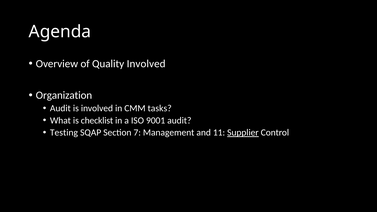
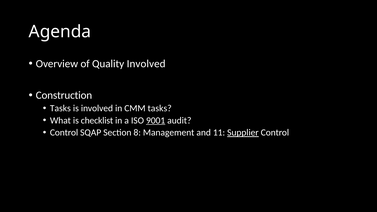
Organization: Organization -> Construction
Audit at (60, 108): Audit -> Tasks
9001 underline: none -> present
Testing at (64, 133): Testing -> Control
7: 7 -> 8
